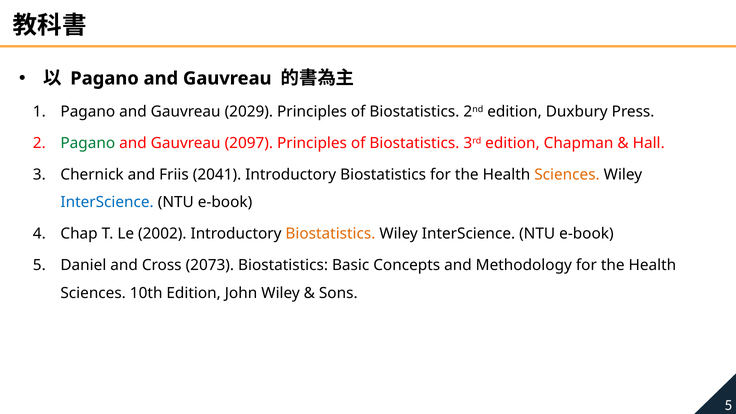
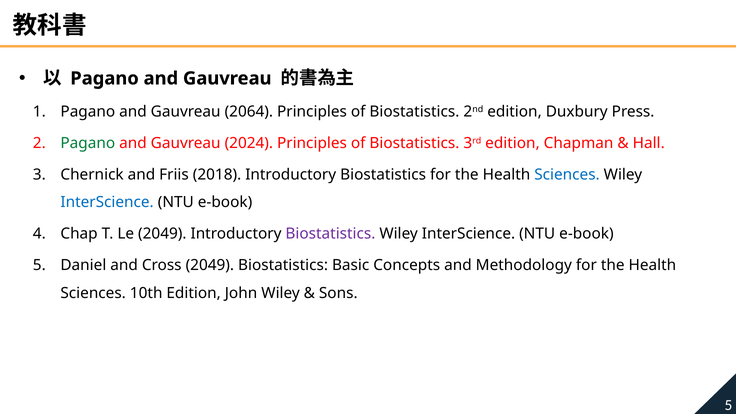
2029: 2029 -> 2064
2097: 2097 -> 2024
2041: 2041 -> 2018
Sciences at (567, 175) colour: orange -> blue
Le 2002: 2002 -> 2049
Biostatistics at (330, 234) colour: orange -> purple
Cross 2073: 2073 -> 2049
